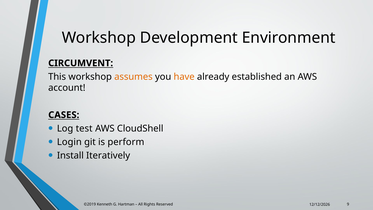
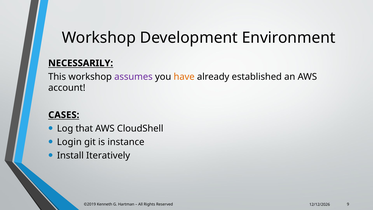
CIRCUMVENT: CIRCUMVENT -> NECESSARILY
assumes colour: orange -> purple
test: test -> that
perform: perform -> instance
